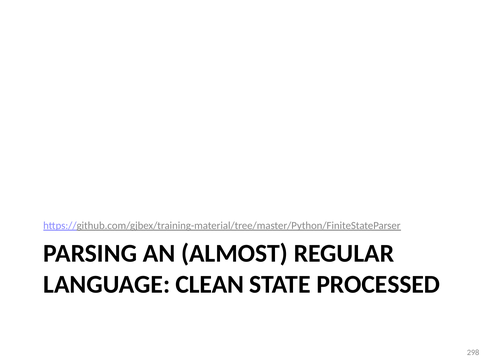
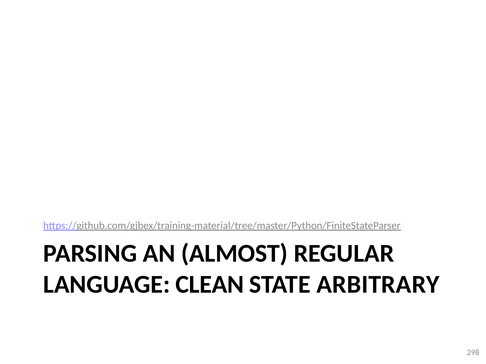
PROCESSED: PROCESSED -> ARBITRARY
